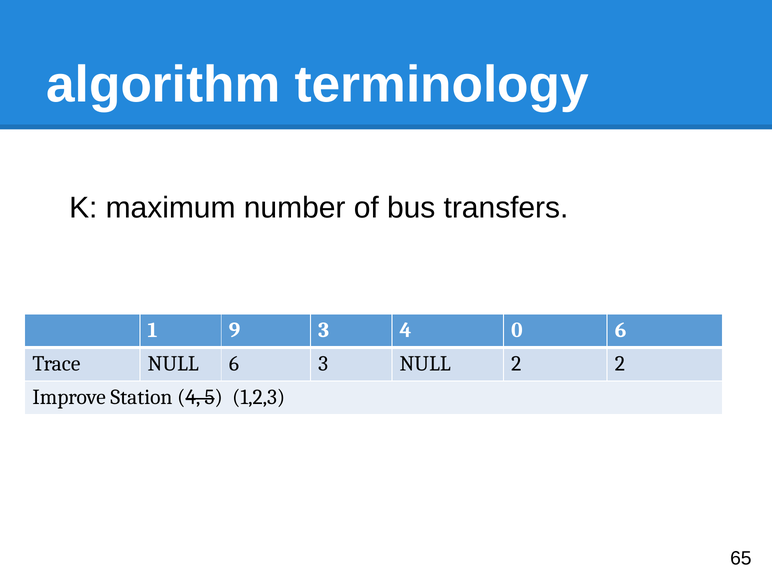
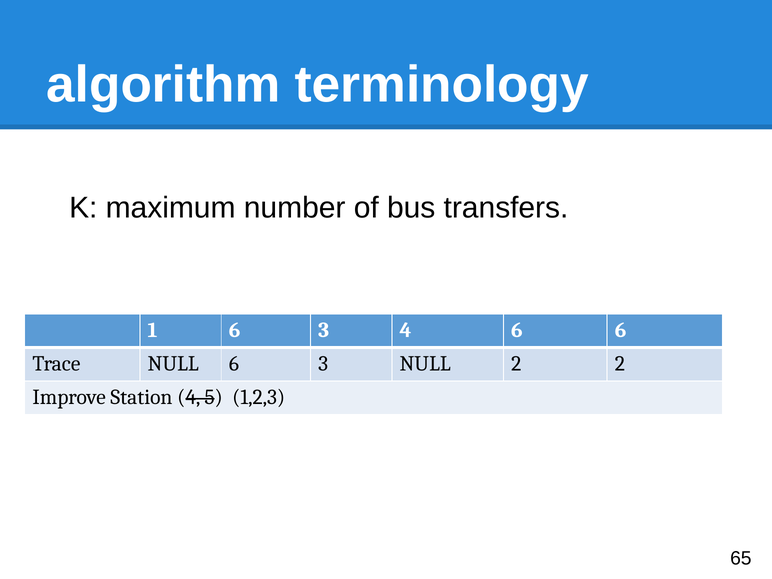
1 9: 9 -> 6
4 0: 0 -> 6
